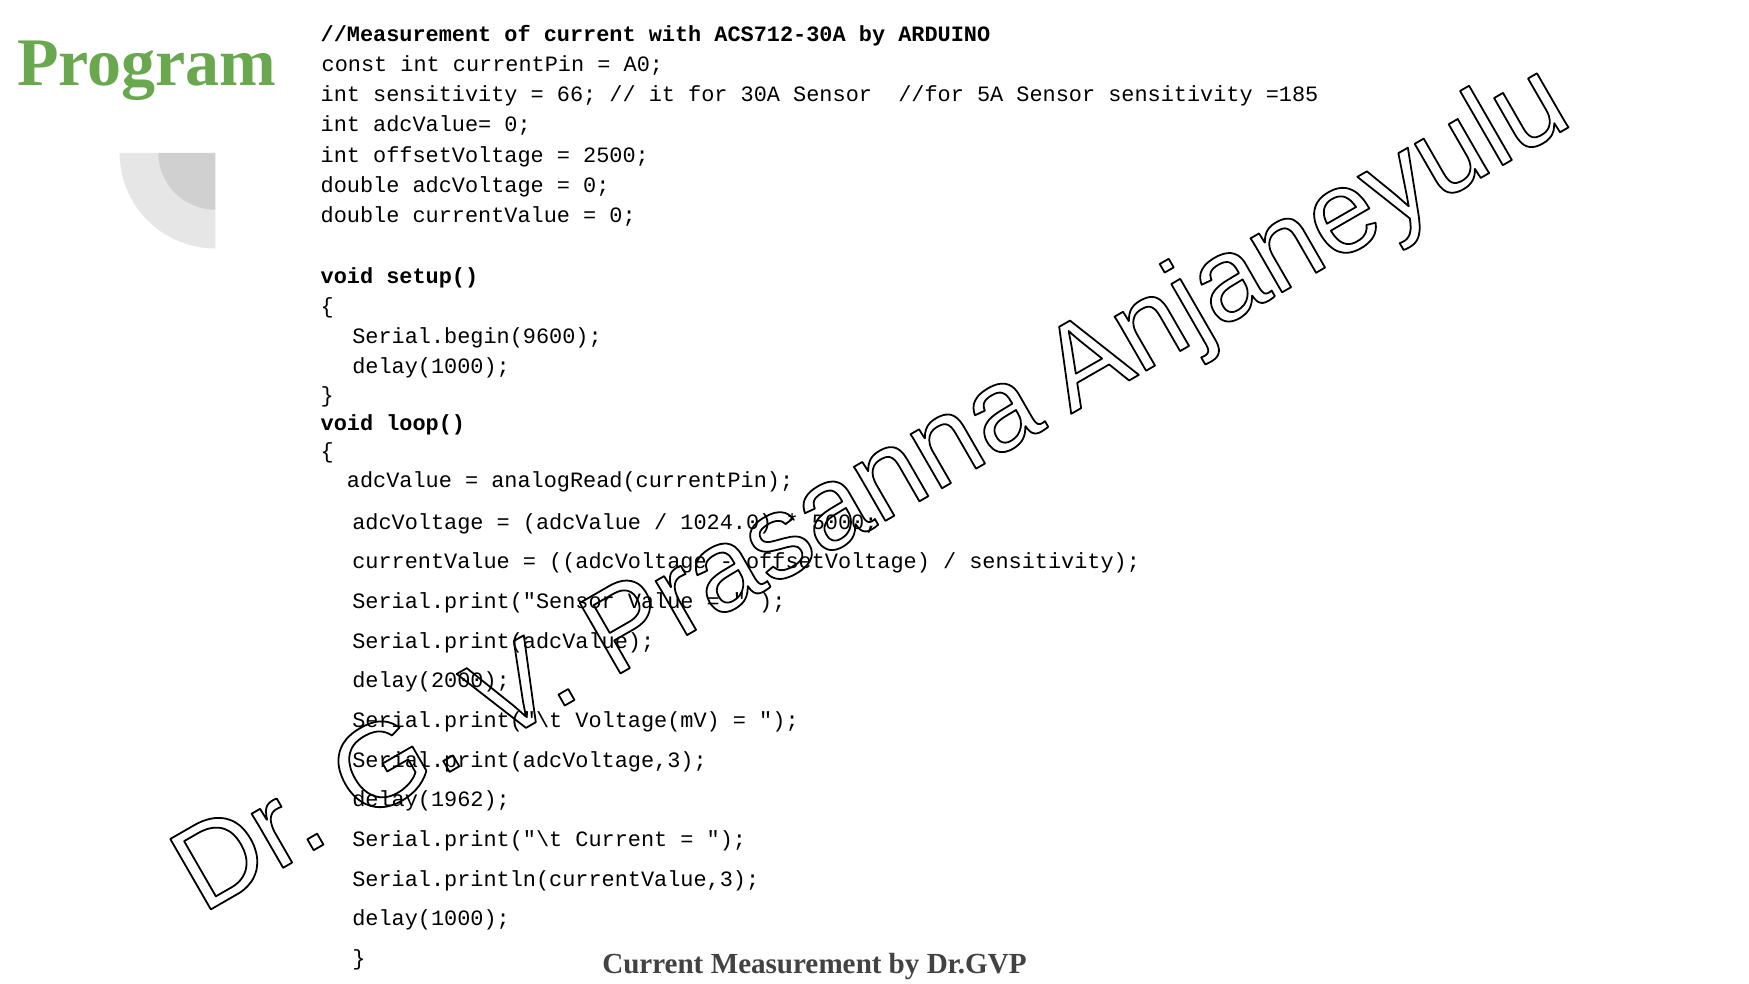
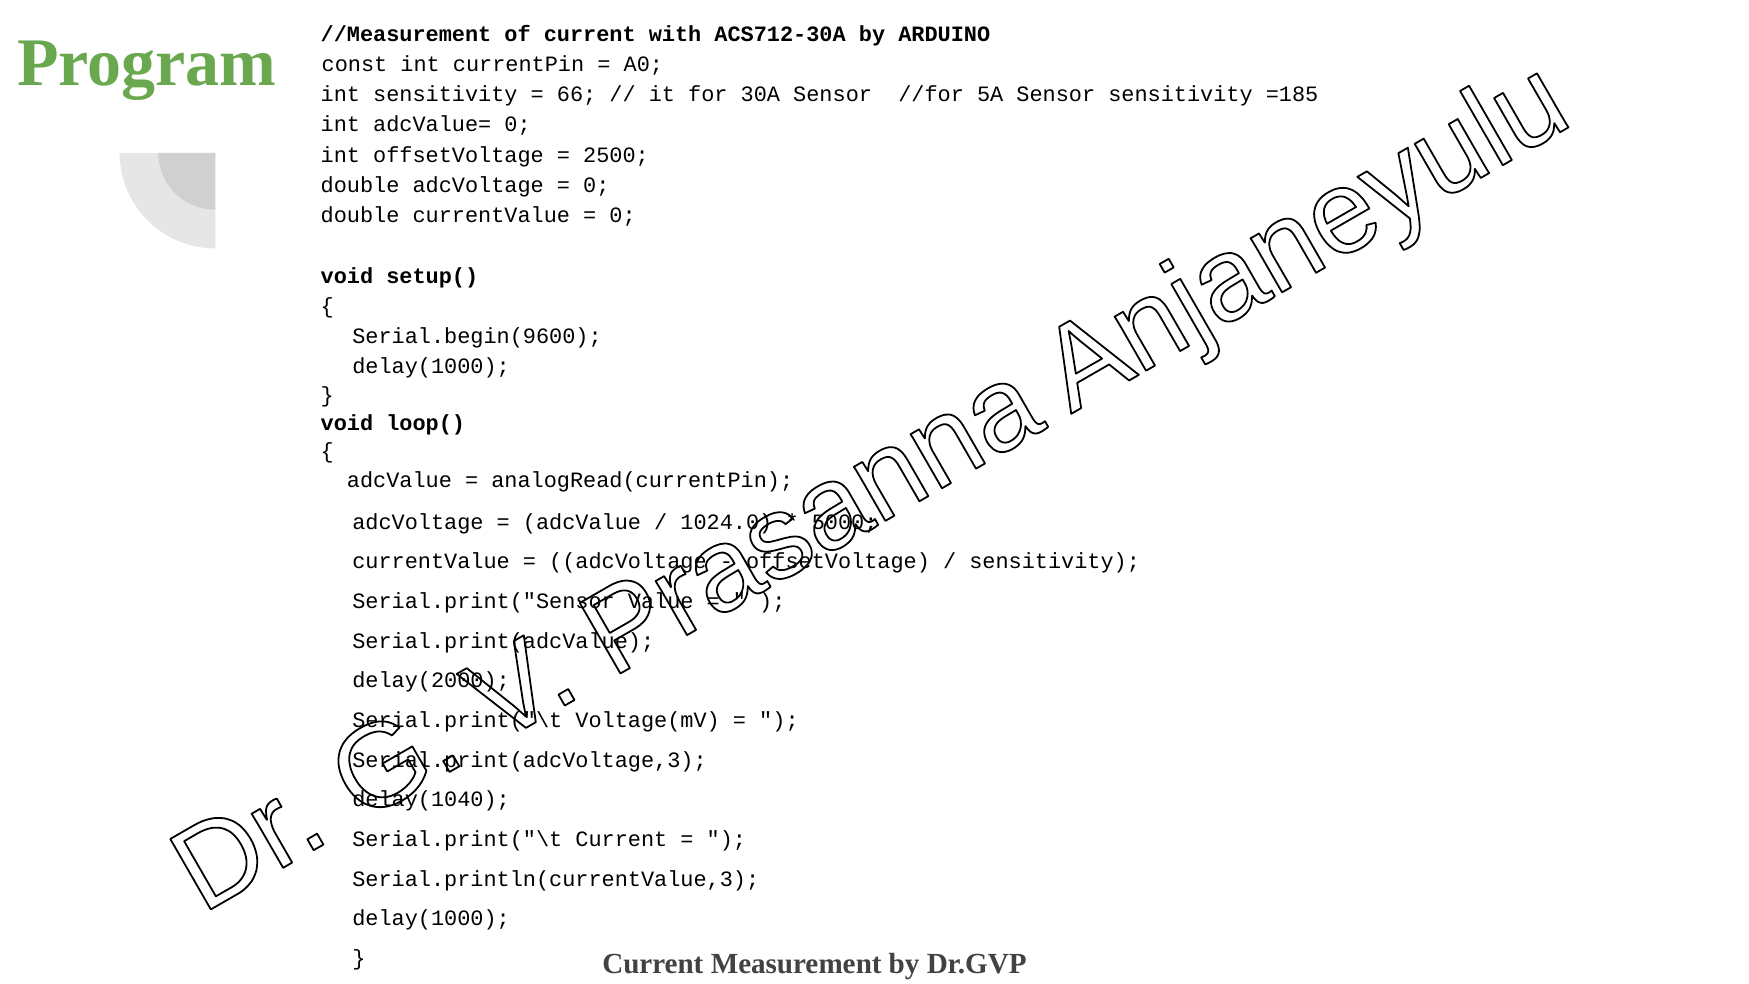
delay(1962: delay(1962 -> delay(1040
